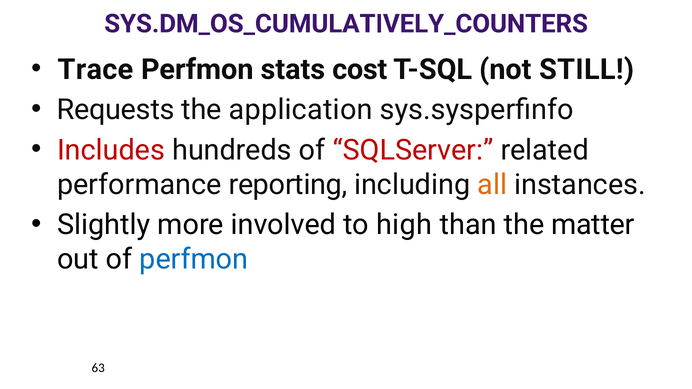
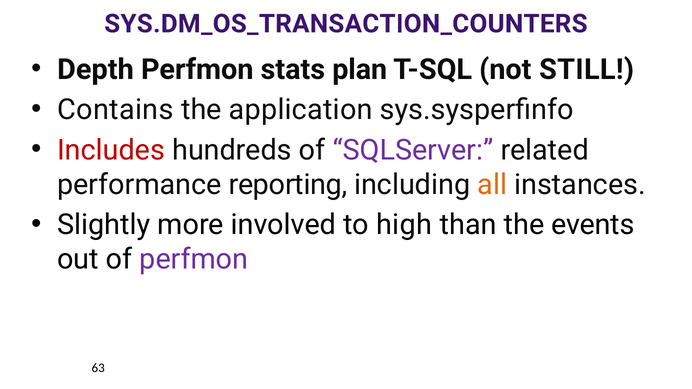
SYS.DM_OS_CUMULATIVELY_COUNTERS: SYS.DM_OS_CUMULATIVELY_COUNTERS -> SYS.DM_OS_TRANSACTION_COUNTERS
Trace: Trace -> Depth
cost: cost -> plan
Requests: Requests -> Contains
SQLServer colour: red -> purple
matter: matter -> events
perfmon at (194, 260) colour: blue -> purple
